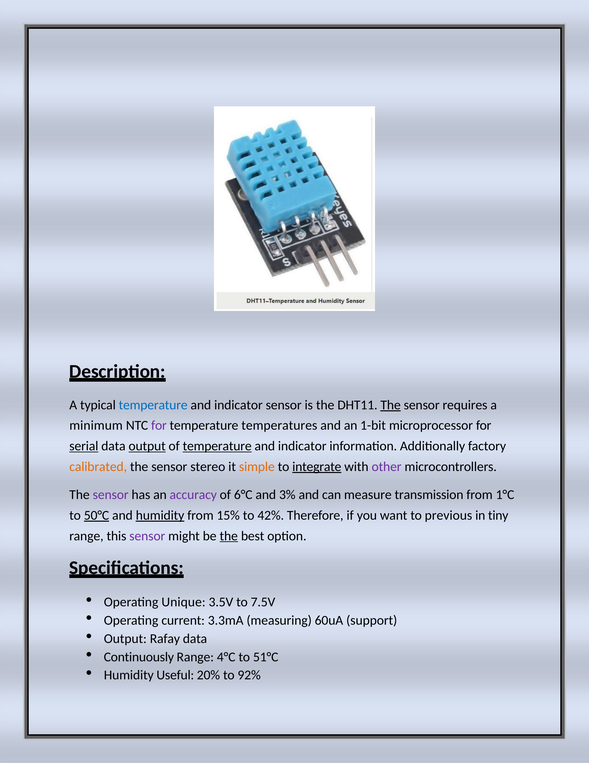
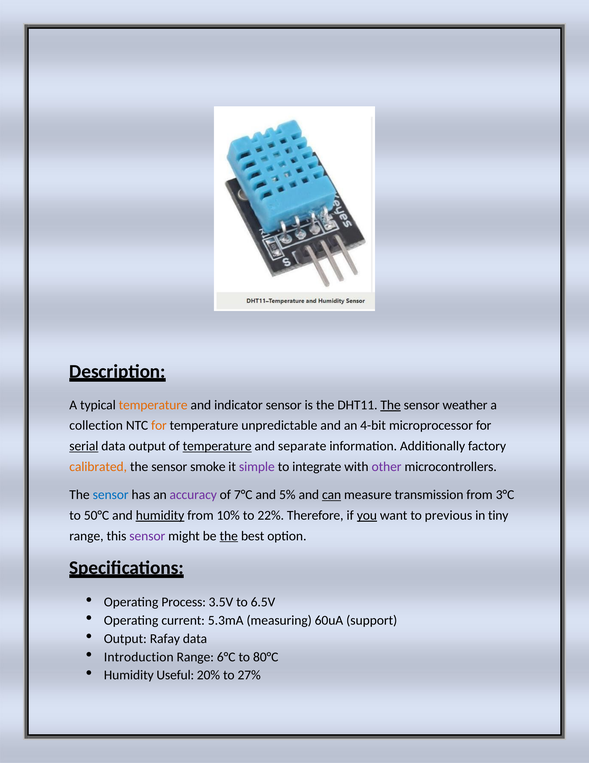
temperature at (153, 405) colour: blue -> orange
requires: requires -> weather
minimum: minimum -> collection
for at (159, 425) colour: purple -> orange
temperatures: temperatures -> unpredictable
1-bit: 1-bit -> 4-bit
output at (147, 446) underline: present -> none
indicator at (302, 446): indicator -> separate
stereo: stereo -> smoke
simple colour: orange -> purple
integrate underline: present -> none
sensor at (111, 494) colour: purple -> blue
6°C: 6°C -> 7°C
3%: 3% -> 5%
can underline: none -> present
1°C: 1°C -> 3°C
50°C underline: present -> none
15%: 15% -> 10%
42%: 42% -> 22%
you underline: none -> present
Unique: Unique -> Process
7.5V: 7.5V -> 6.5V
3.3mA: 3.3mA -> 5.3mA
Continuously: Continuously -> Introduction
4°C: 4°C -> 6°C
51°C: 51°C -> 80°C
92%: 92% -> 27%
